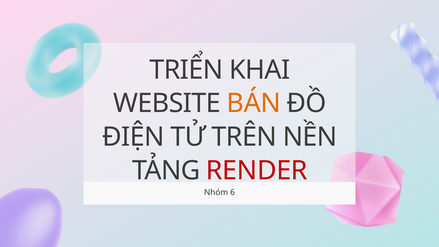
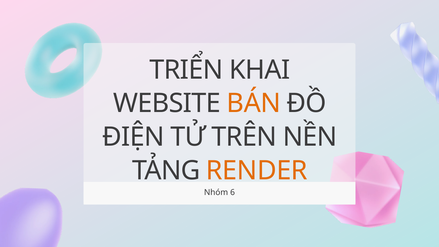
RENDER colour: red -> orange
